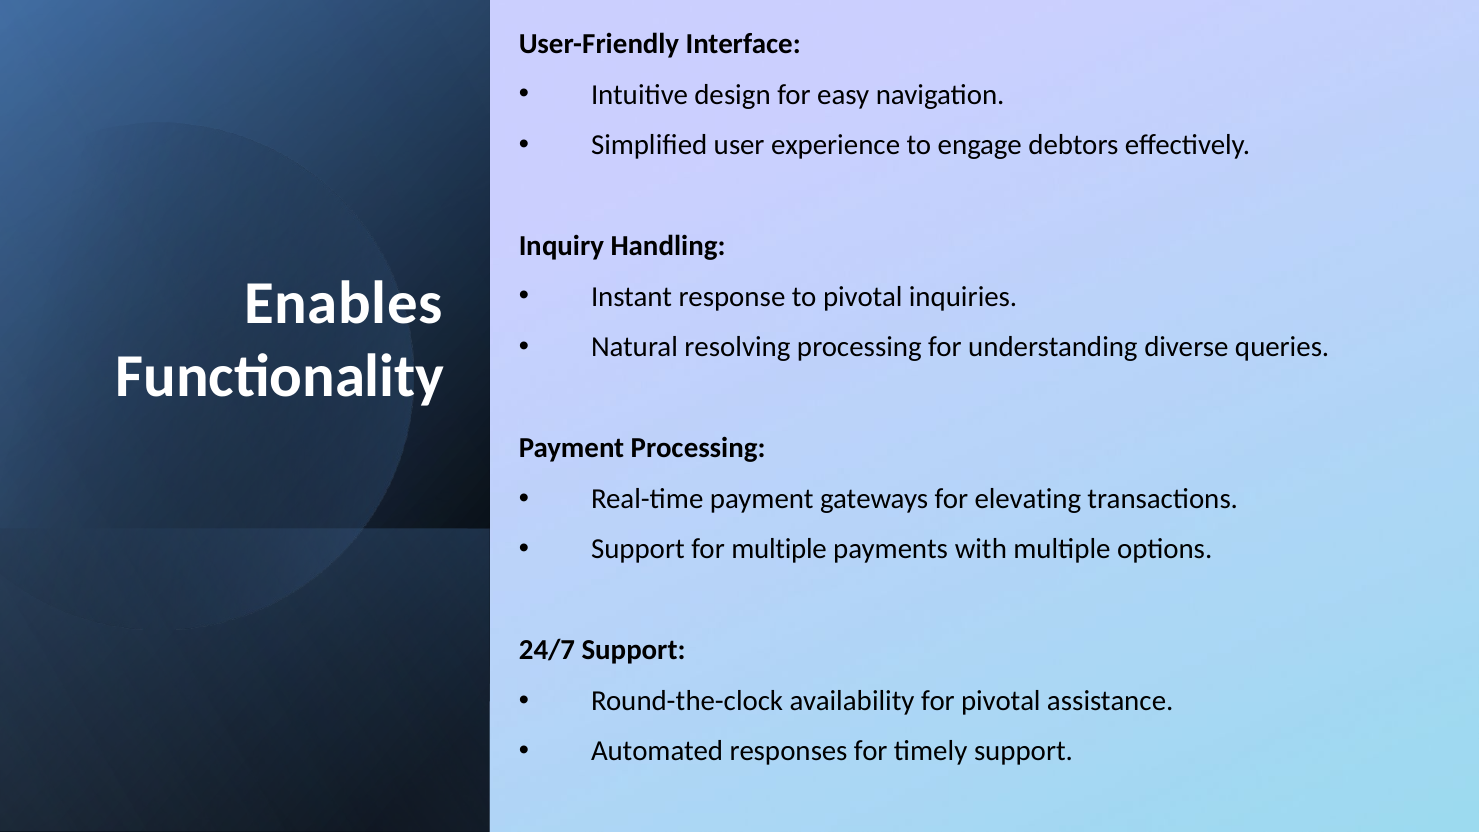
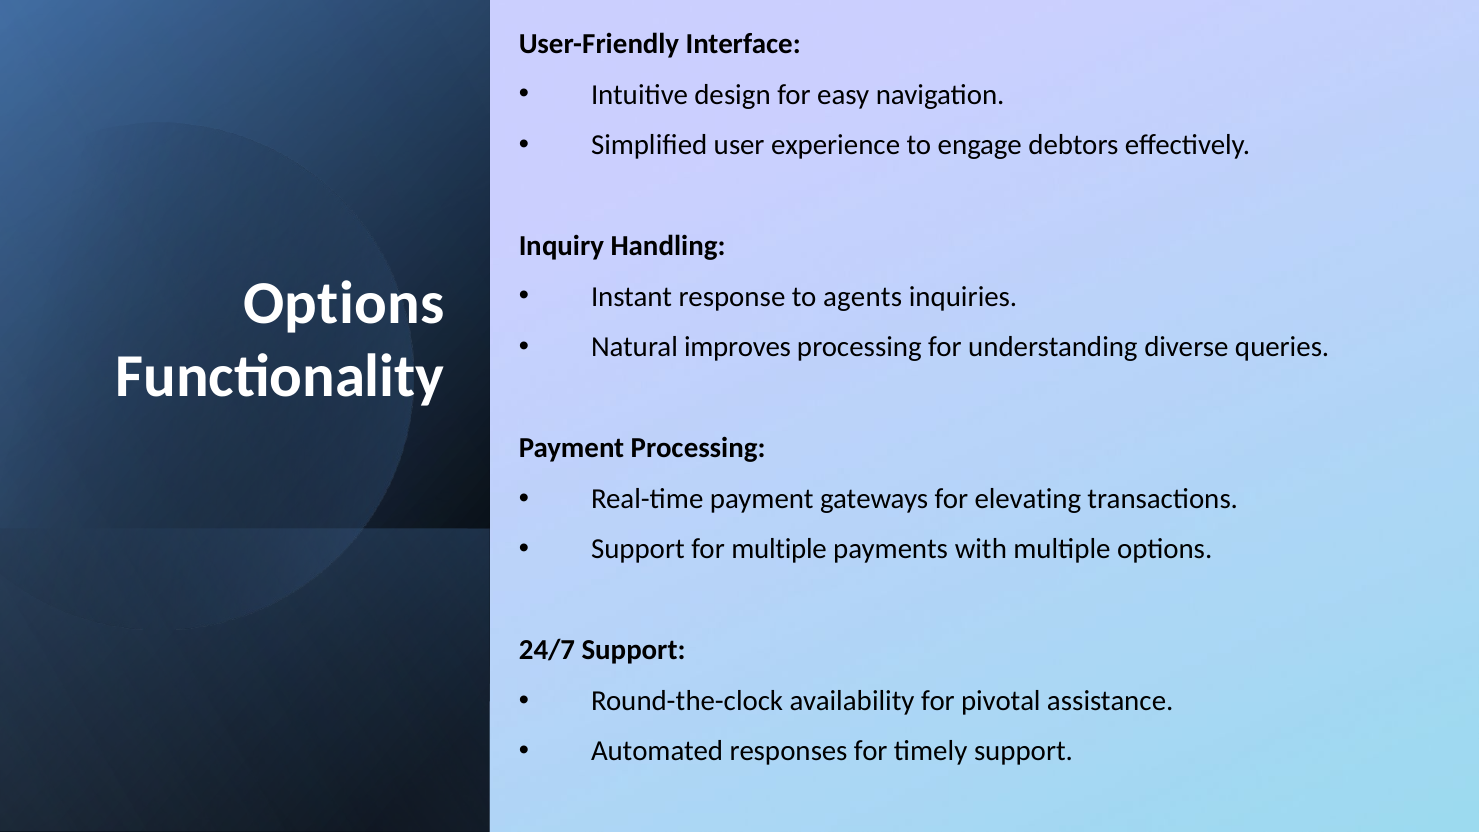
Enables at (344, 304): Enables -> Options
to pivotal: pivotal -> agents
resolving: resolving -> improves
